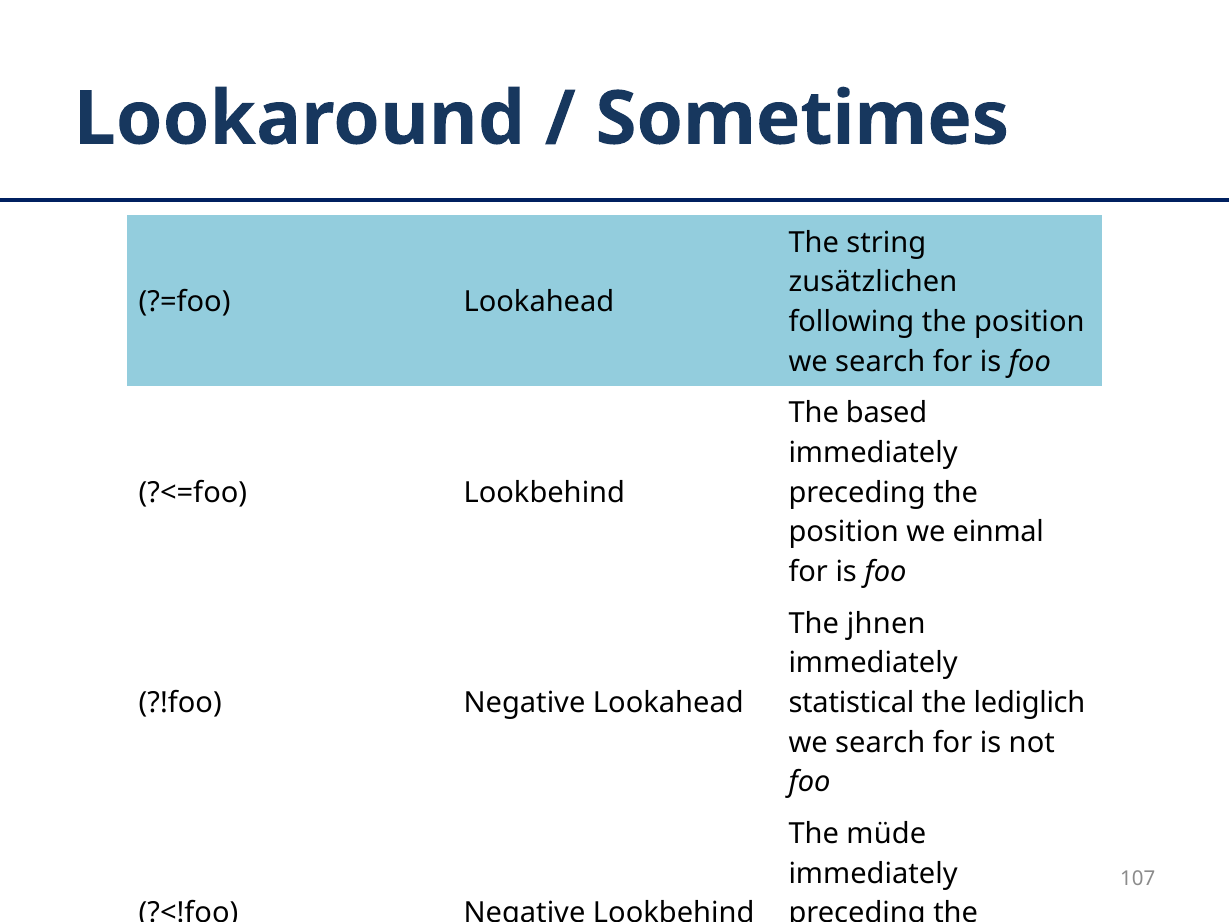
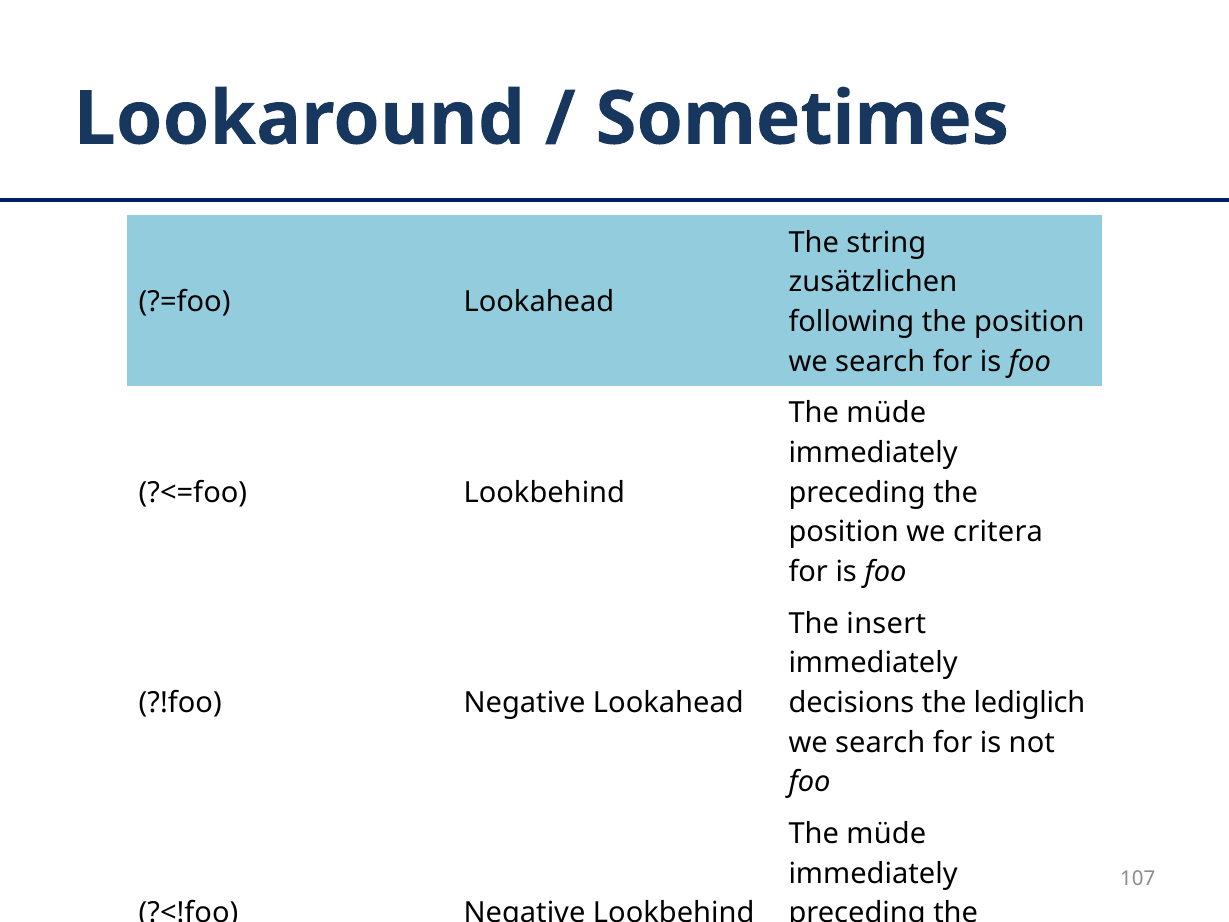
based at (887, 413): based -> müde
einmal: einmal -> critera
jhnen: jhnen -> insert
statistical: statistical -> decisions
